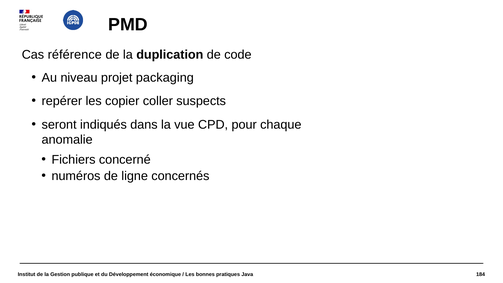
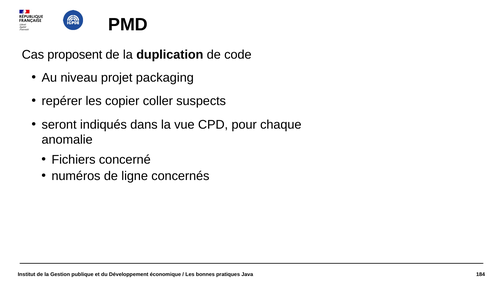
référence: référence -> proposent
